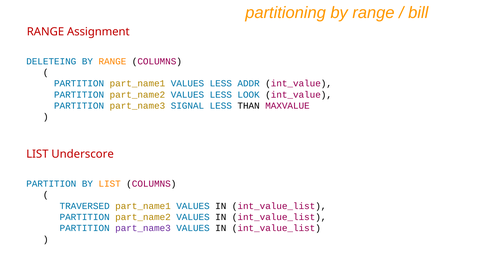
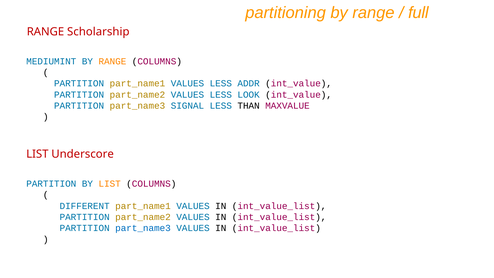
bill: bill -> full
Assignment: Assignment -> Scholarship
DELETEING: DELETEING -> MEDIUMINT
TRAVERSED: TRAVERSED -> DIFFERENT
part_name3 at (143, 228) colour: purple -> blue
